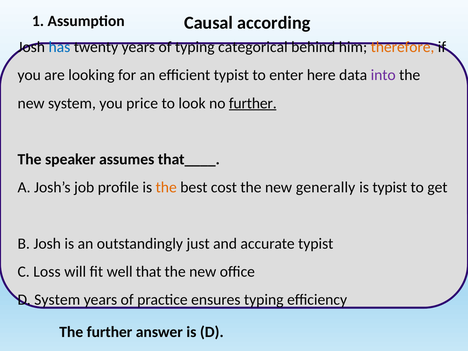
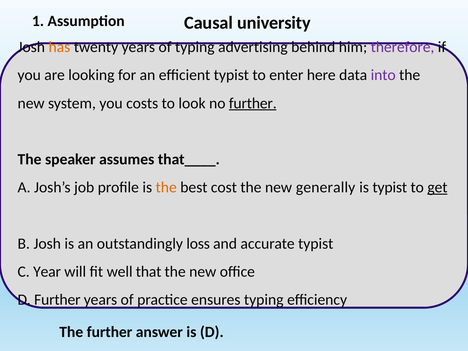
according: according -> university
has colour: blue -> orange
categorical: categorical -> advertising
therefore colour: orange -> purple
price: price -> costs
get underline: none -> present
just: just -> loss
Loss: Loss -> Year
D System: System -> Further
